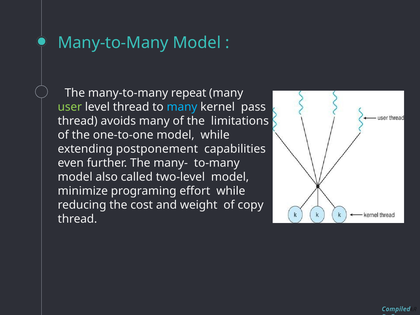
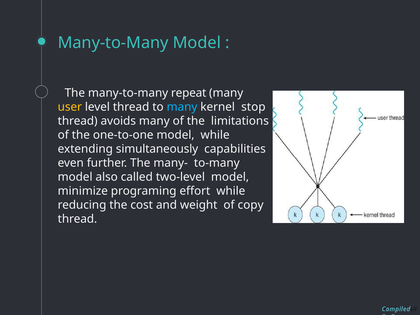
user colour: light green -> yellow
pass: pass -> stop
postponement: postponement -> simultaneously
